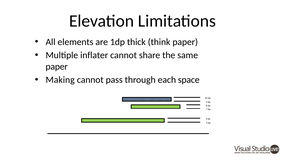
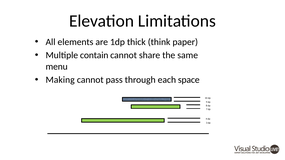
inflater: inflater -> contain
paper at (57, 67): paper -> menu
